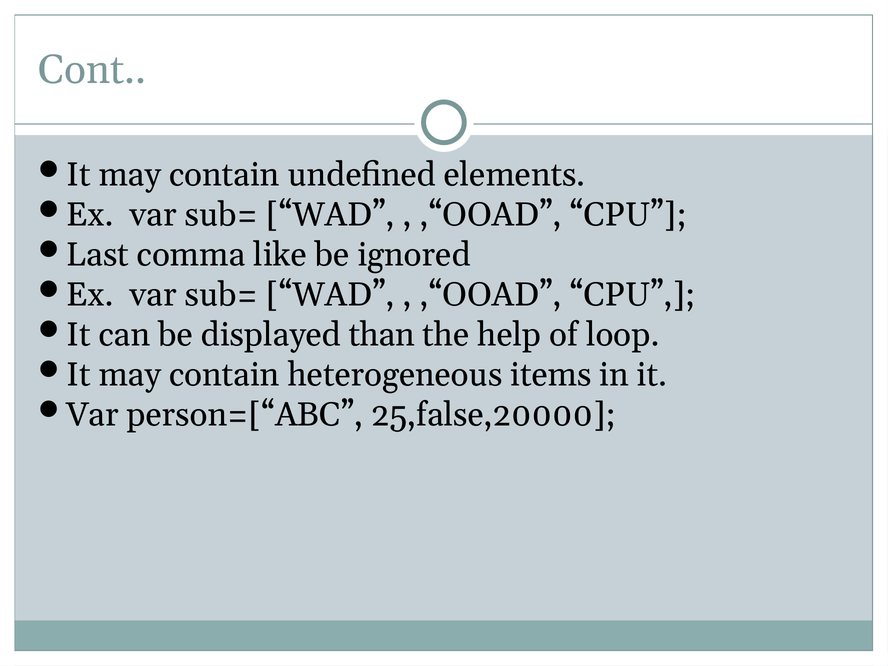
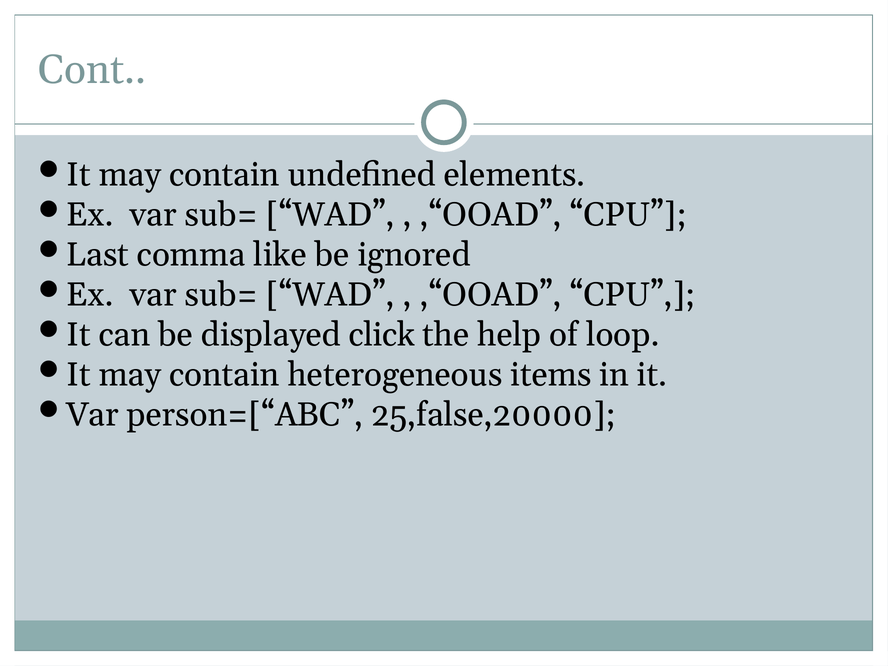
than: than -> click
